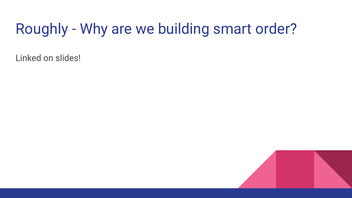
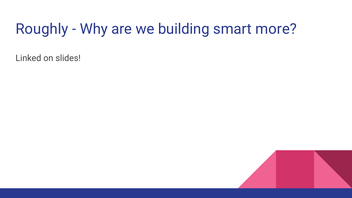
order: order -> more
